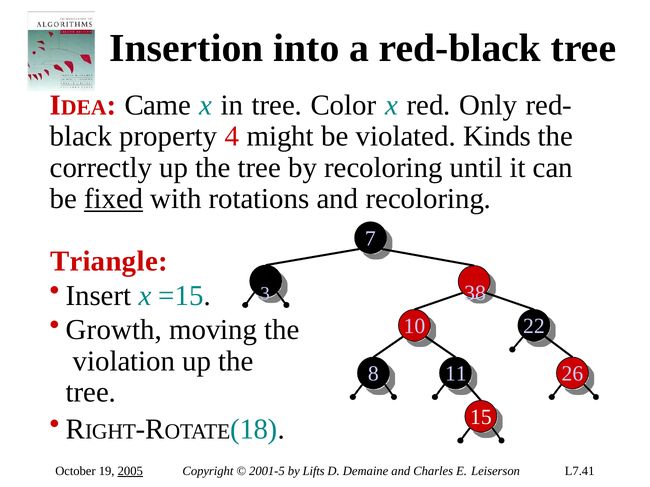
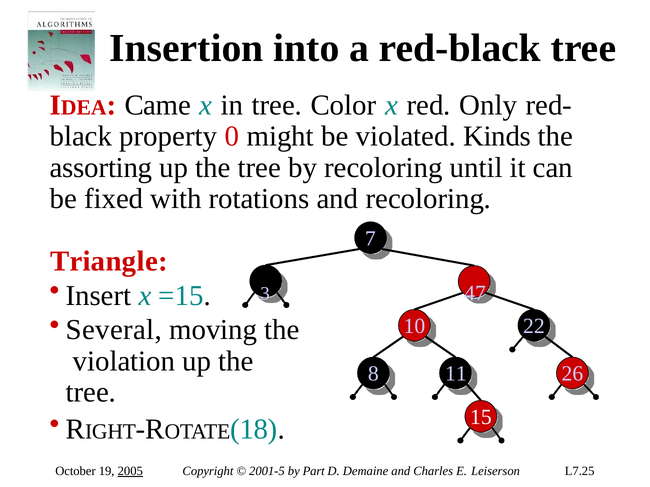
4: 4 -> 0
correctly: correctly -> assorting
fixed underline: present -> none
38: 38 -> 47
Growth: Growth -> Several
Lifts: Lifts -> Part
L7.41: L7.41 -> L7.25
